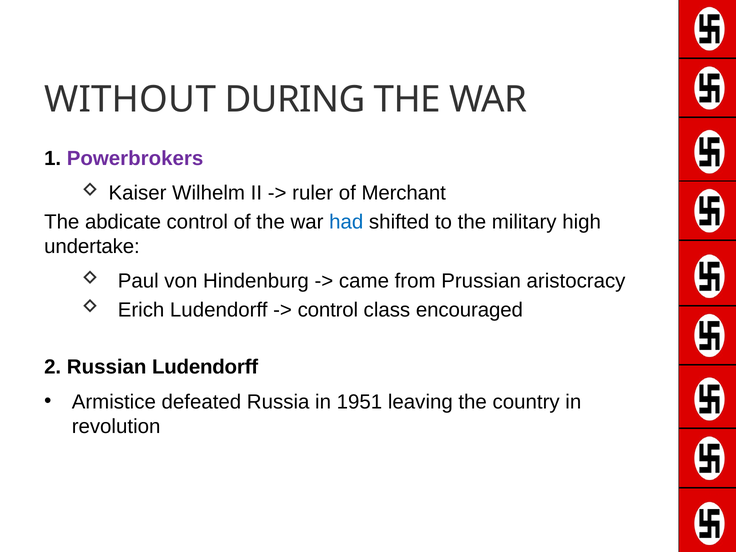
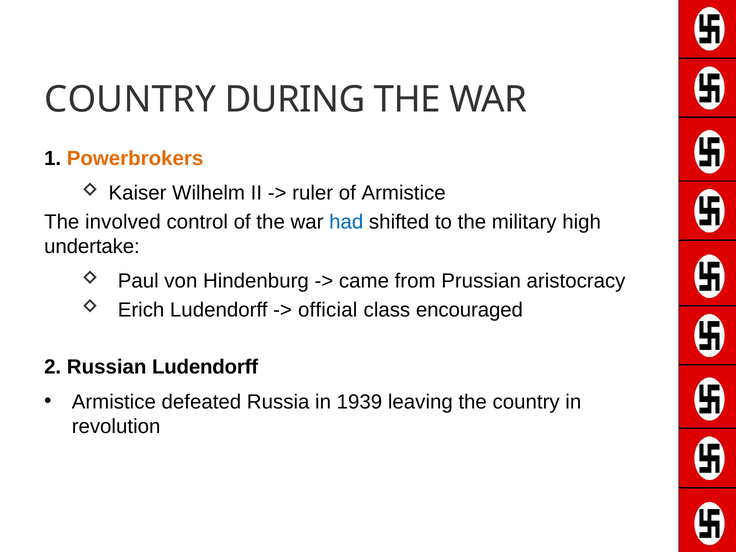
WITHOUT at (130, 99): WITHOUT -> COUNTRY
Powerbrokers colour: purple -> orange
of Merchant: Merchant -> Armistice
abdicate: abdicate -> involved
control at (328, 310): control -> official
1951: 1951 -> 1939
